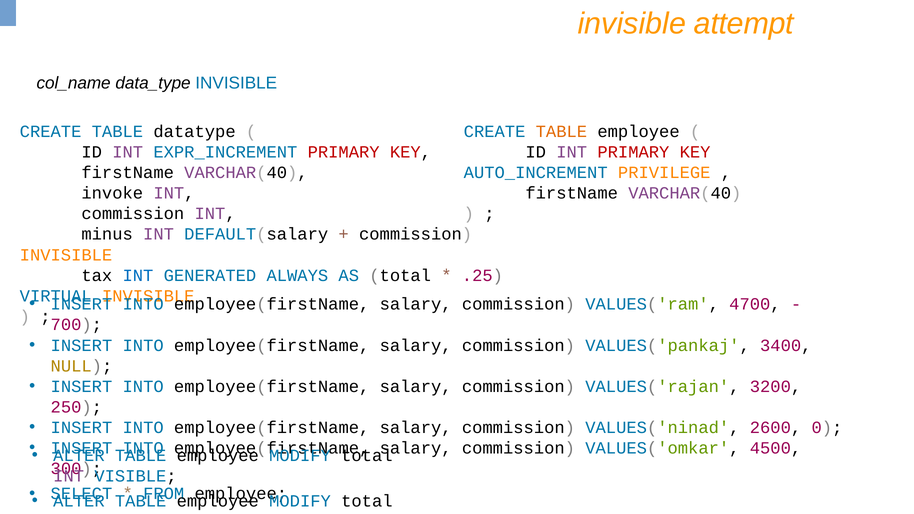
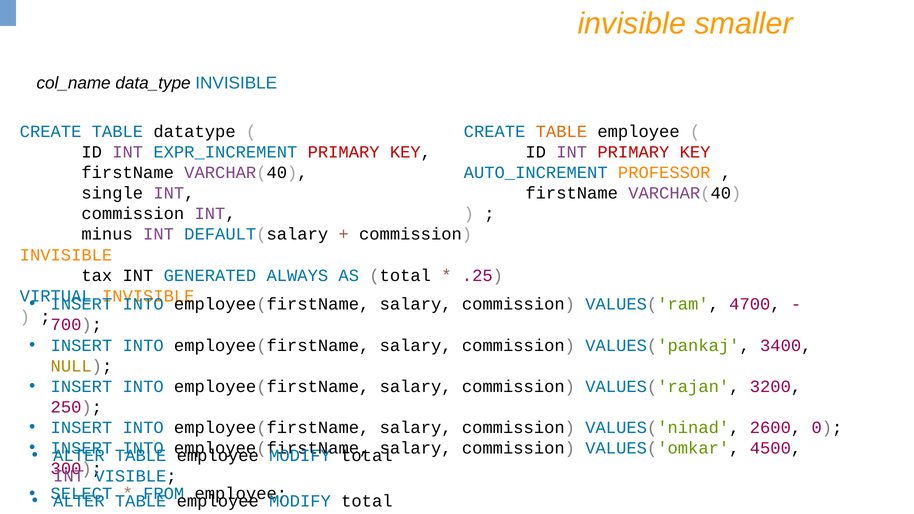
attempt: attempt -> smaller
PRIVILEGE: PRIVILEGE -> PROFESSOR
invoke: invoke -> single
INT at (138, 275) colour: blue -> black
